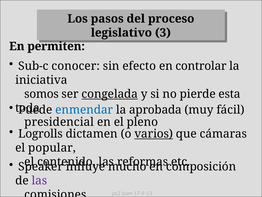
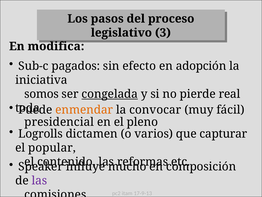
permiten: permiten -> modifica
conocer: conocer -> pagados
controlar: controlar -> adopción
esta: esta -> real
enmendar colour: blue -> orange
aprobada: aprobada -> convocar
varios underline: present -> none
cámaras: cámaras -> capturar
